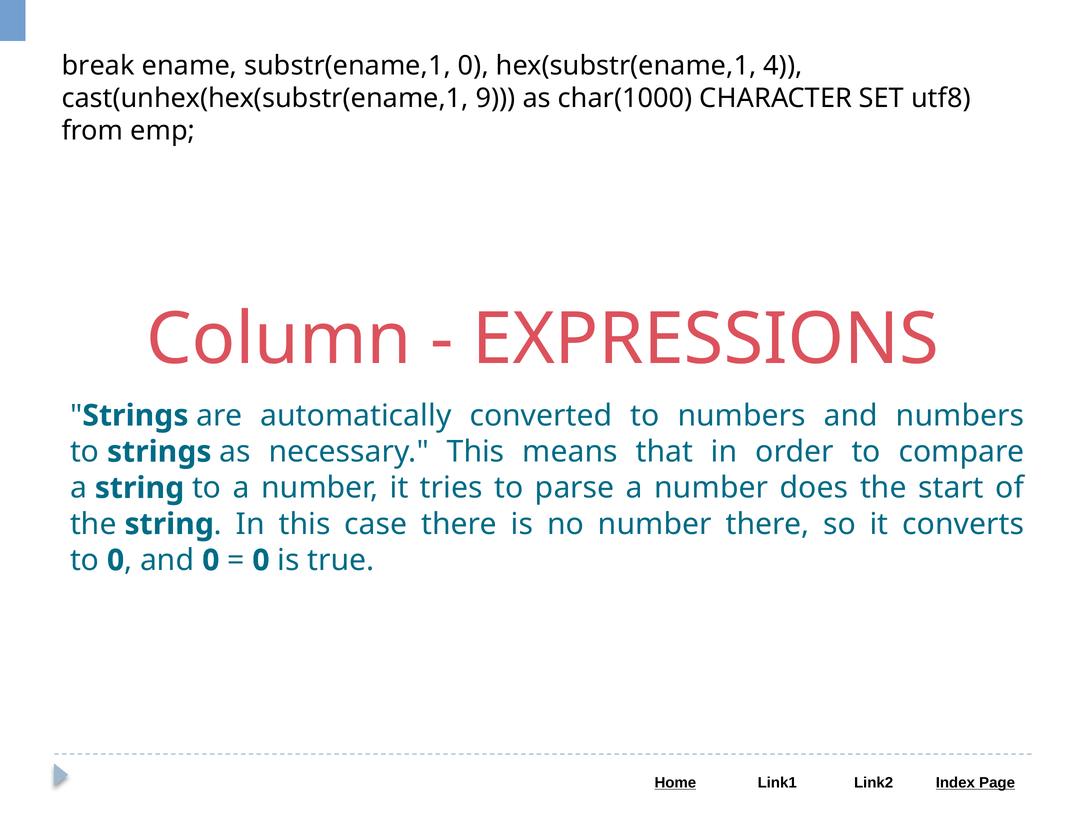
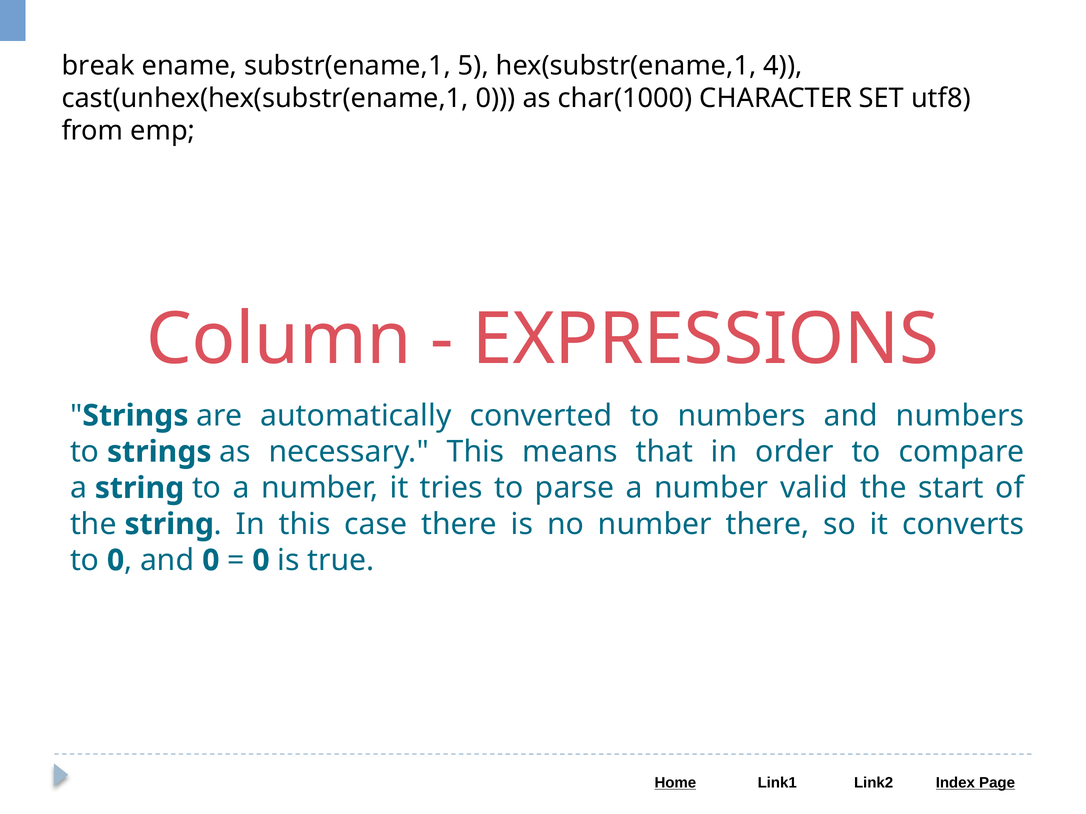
substr(ename,1 0: 0 -> 5
cast(unhex(hex(substr(ename,1 9: 9 -> 0
does: does -> valid
